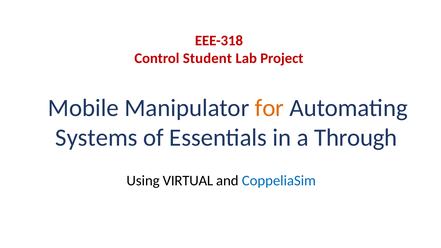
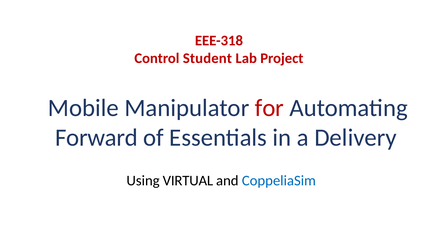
for colour: orange -> red
Systems: Systems -> Forward
Through: Through -> Delivery
